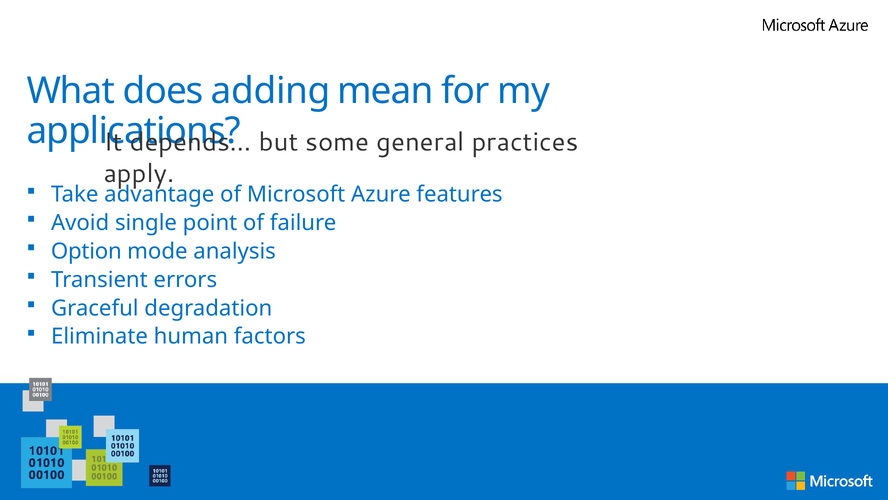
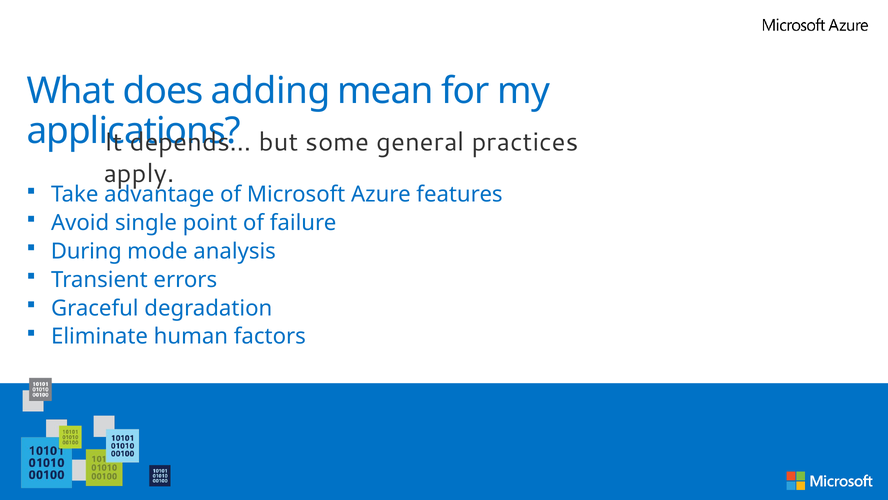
Option: Option -> During
